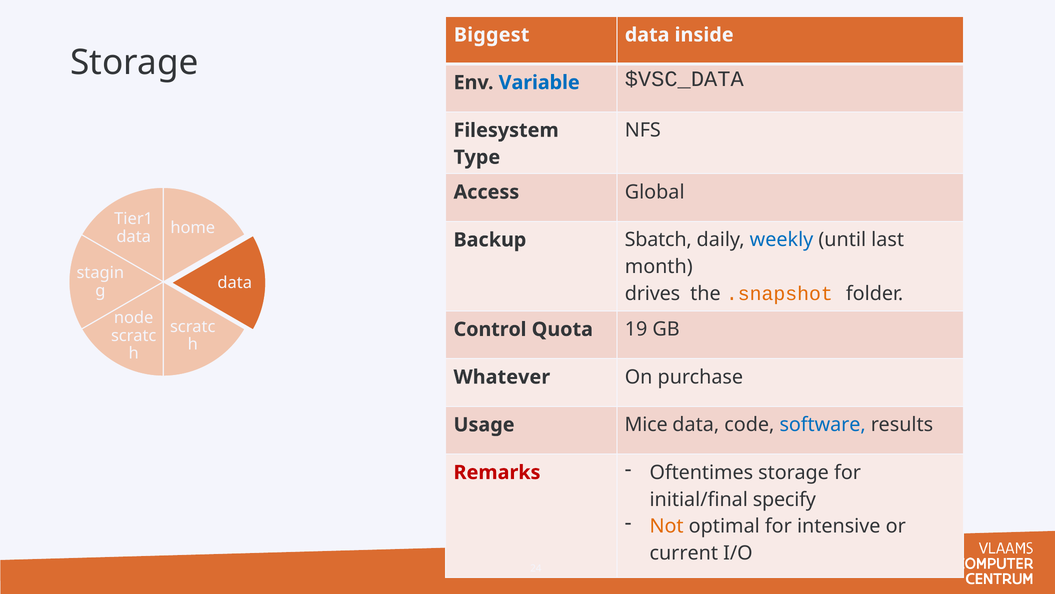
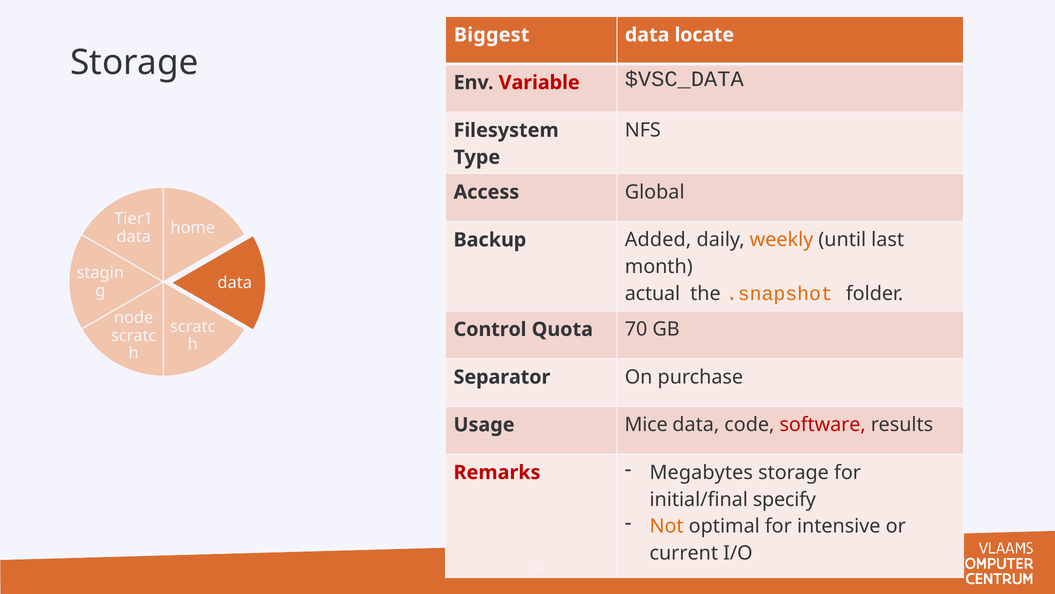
inside: inside -> locate
Variable colour: blue -> red
Sbatch: Sbatch -> Added
weekly colour: blue -> orange
drives: drives -> actual
19: 19 -> 70
Whatever: Whatever -> Separator
software colour: blue -> red
Oftentimes: Oftentimes -> Megabytes
